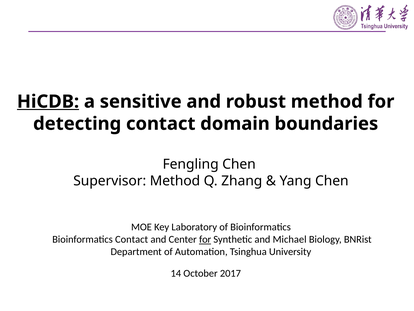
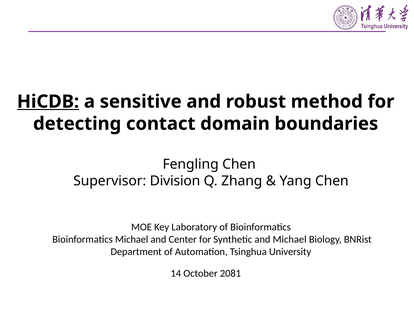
Supervisor Method: Method -> Division
Bioinformatics Contact: Contact -> Michael
for at (205, 239) underline: present -> none
2017: 2017 -> 2081
